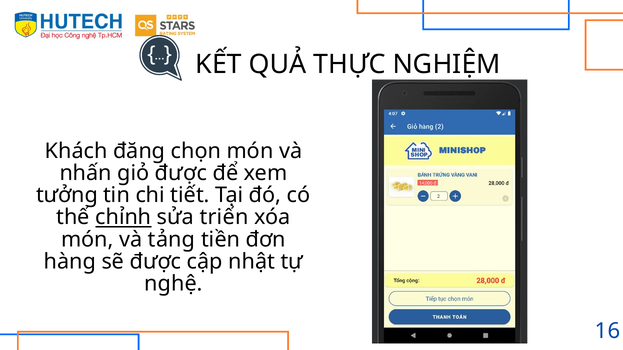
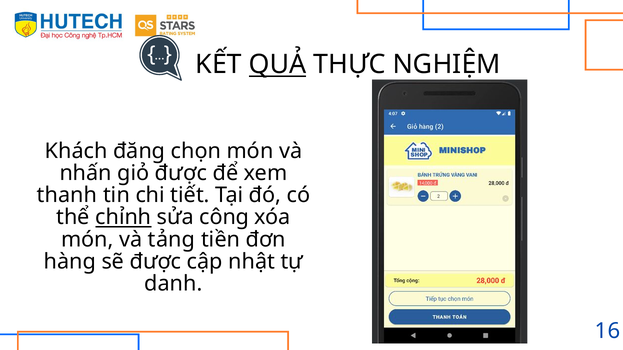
QUẢ underline: none -> present
tưởng: tưởng -> thanh
triển: triển -> công
nghệ: nghệ -> danh
